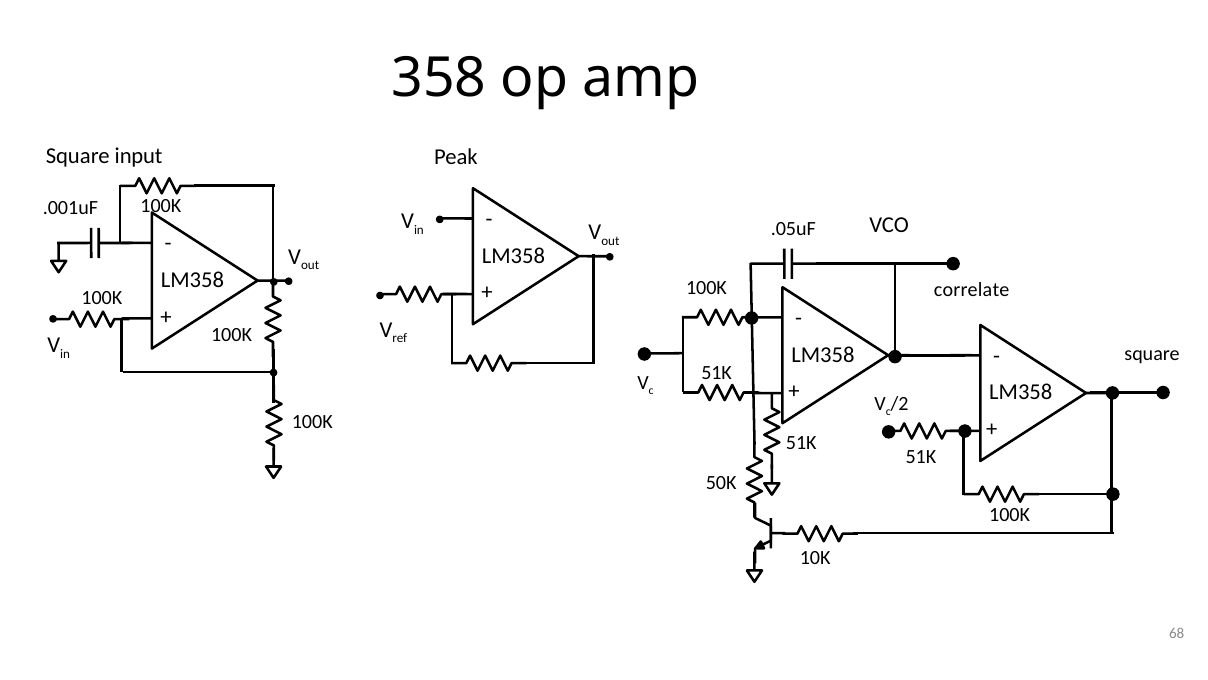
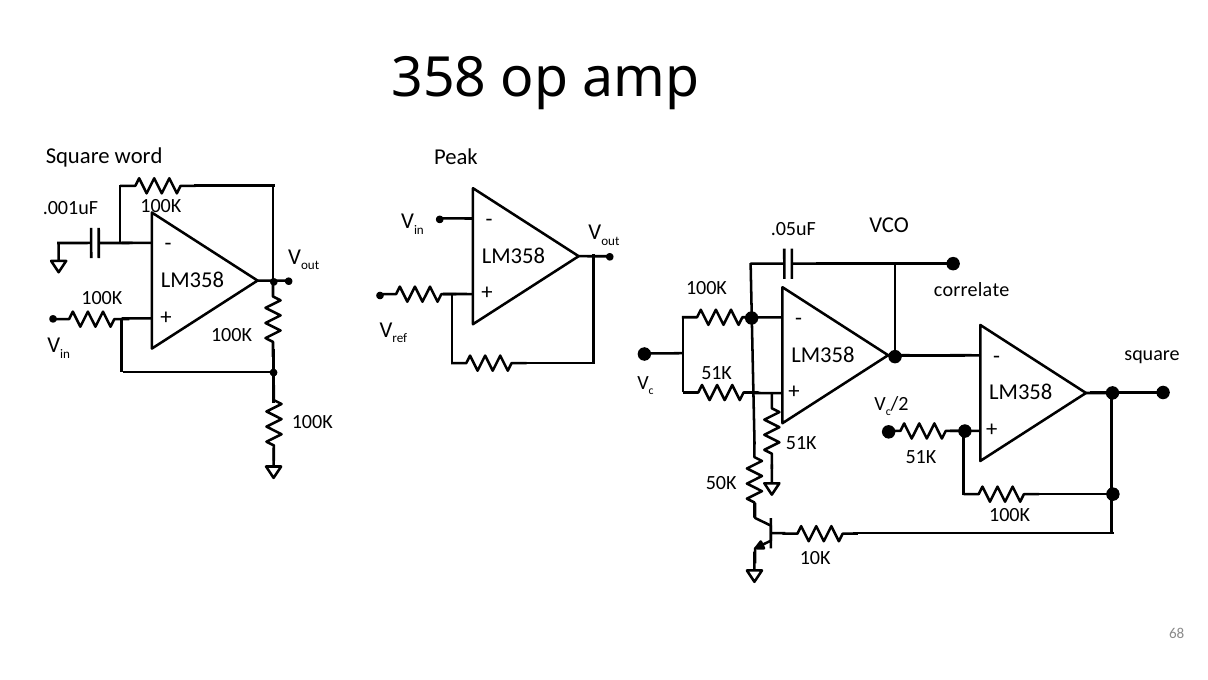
input: input -> word
